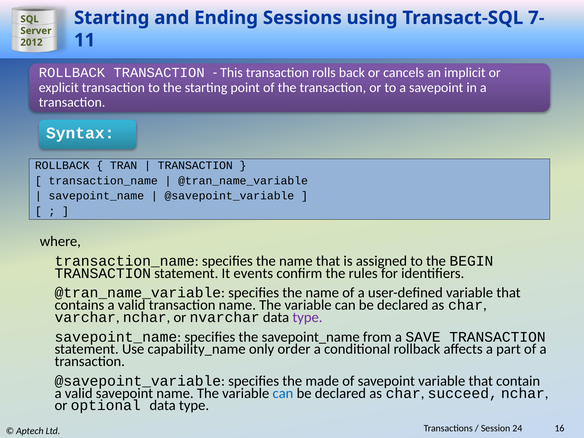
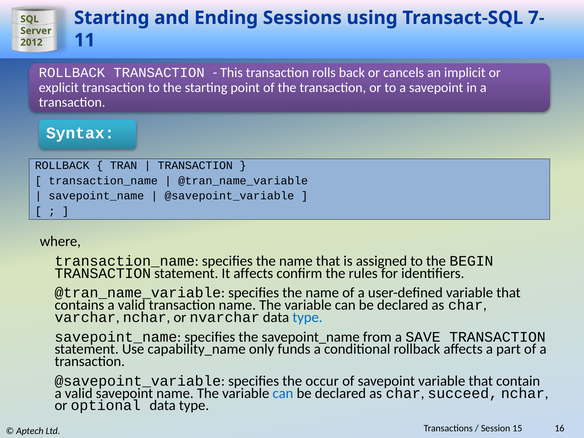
It events: events -> affects
type at (307, 317) colour: purple -> blue
order: order -> funds
made: made -> occur
24: 24 -> 15
